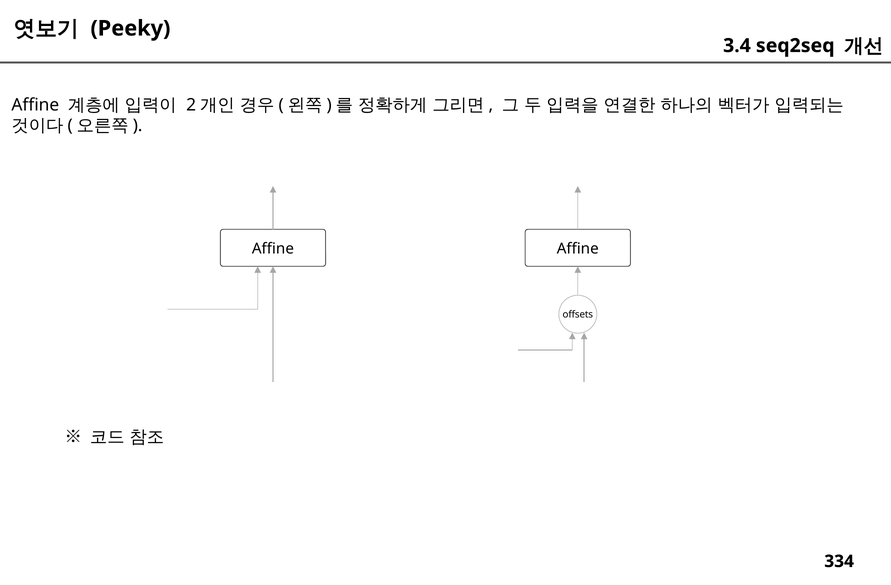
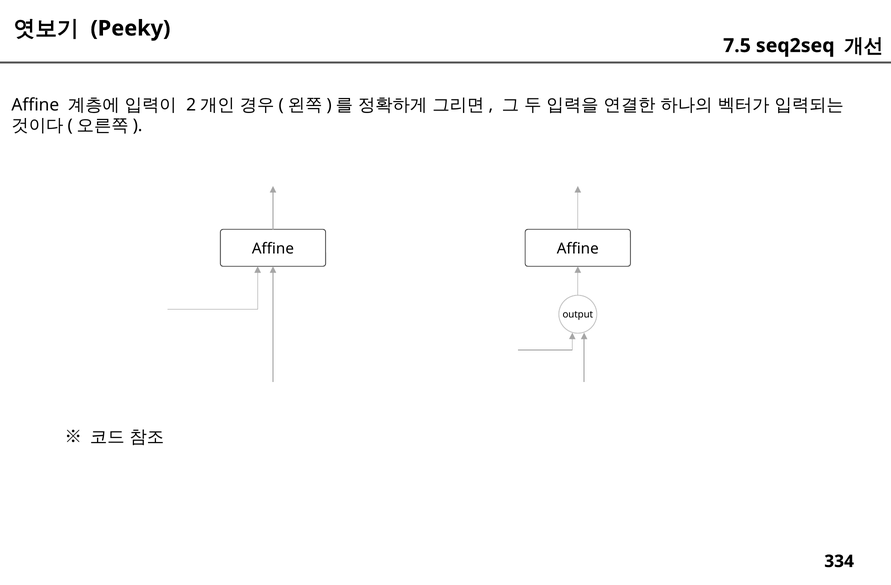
3.4: 3.4 -> 7.5
offsets: offsets -> output
